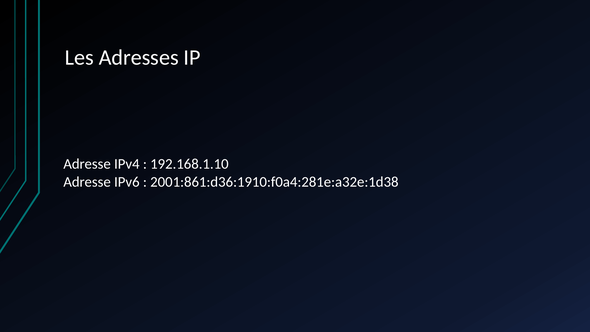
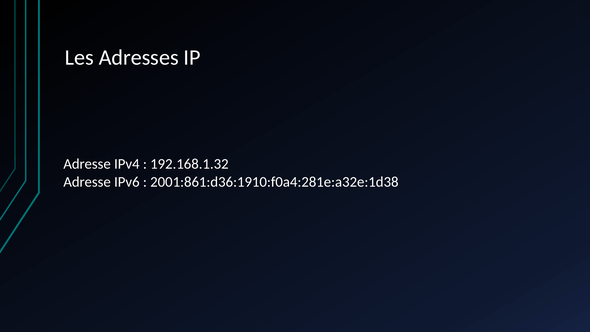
192.168.1.10: 192.168.1.10 -> 192.168.1.32
